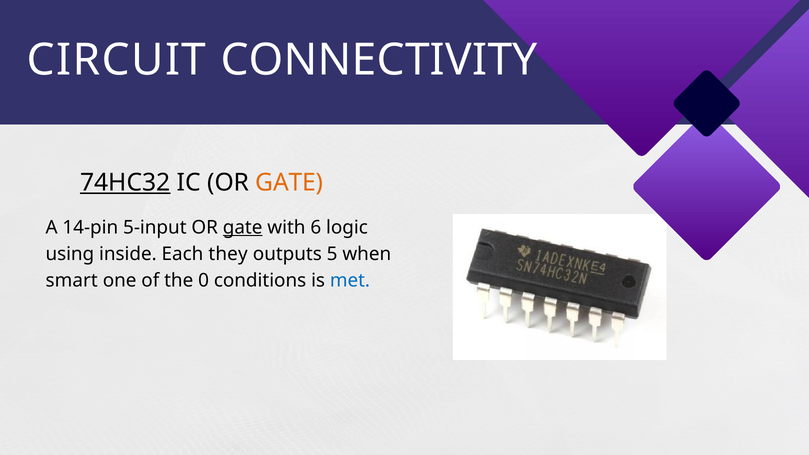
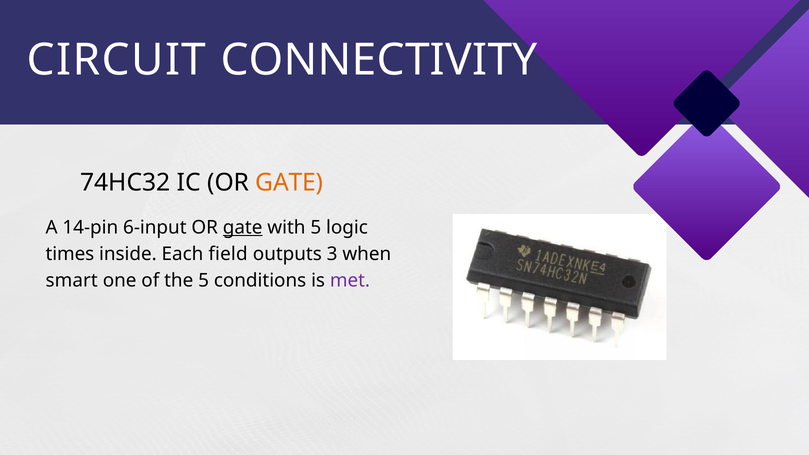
74HC32 underline: present -> none
5-input: 5-input -> 6-input
with 6: 6 -> 5
using: using -> times
they: they -> field
5: 5 -> 3
the 0: 0 -> 5
met colour: blue -> purple
